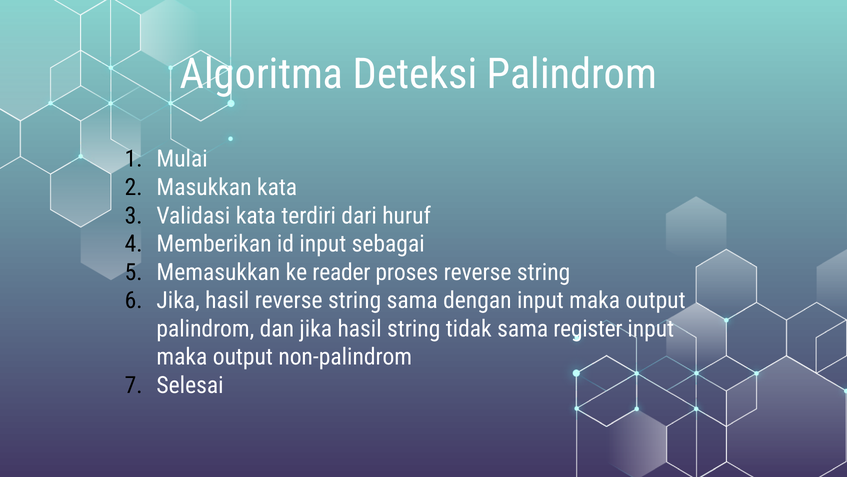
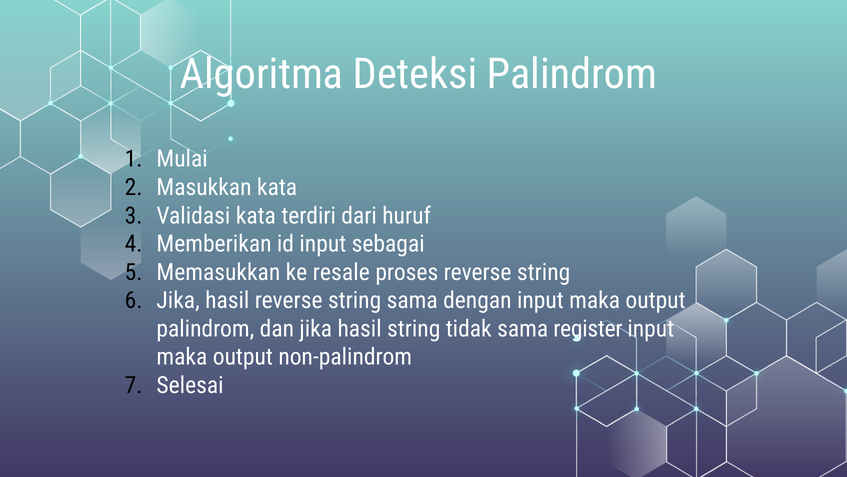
reader: reader -> resale
